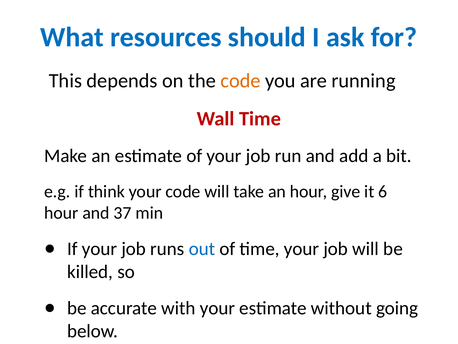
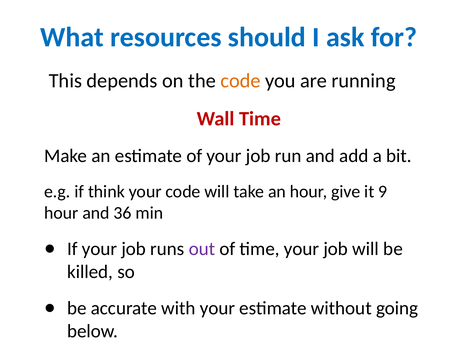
6: 6 -> 9
37: 37 -> 36
out colour: blue -> purple
